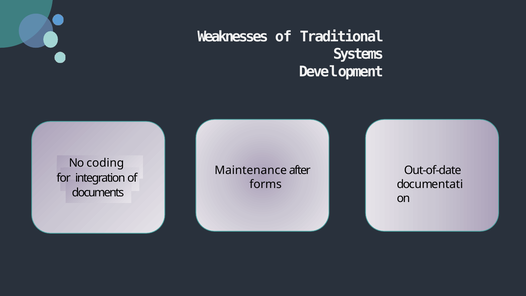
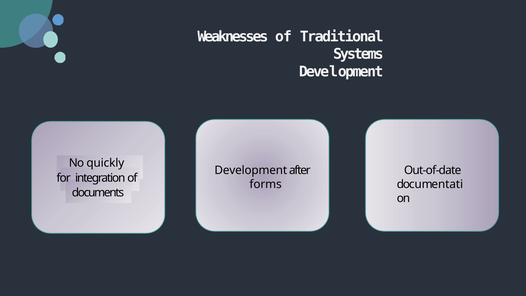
coding: coding -> quickly
Maintenance at (251, 170): Maintenance -> Development
